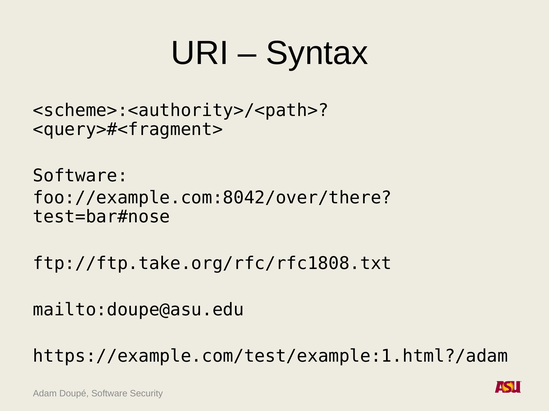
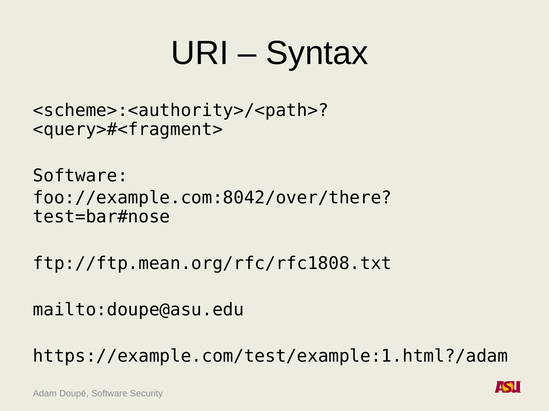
ftp://ftp.take.org/rfc/rfc1808.txt: ftp://ftp.take.org/rfc/rfc1808.txt -> ftp://ftp.mean.org/rfc/rfc1808.txt
